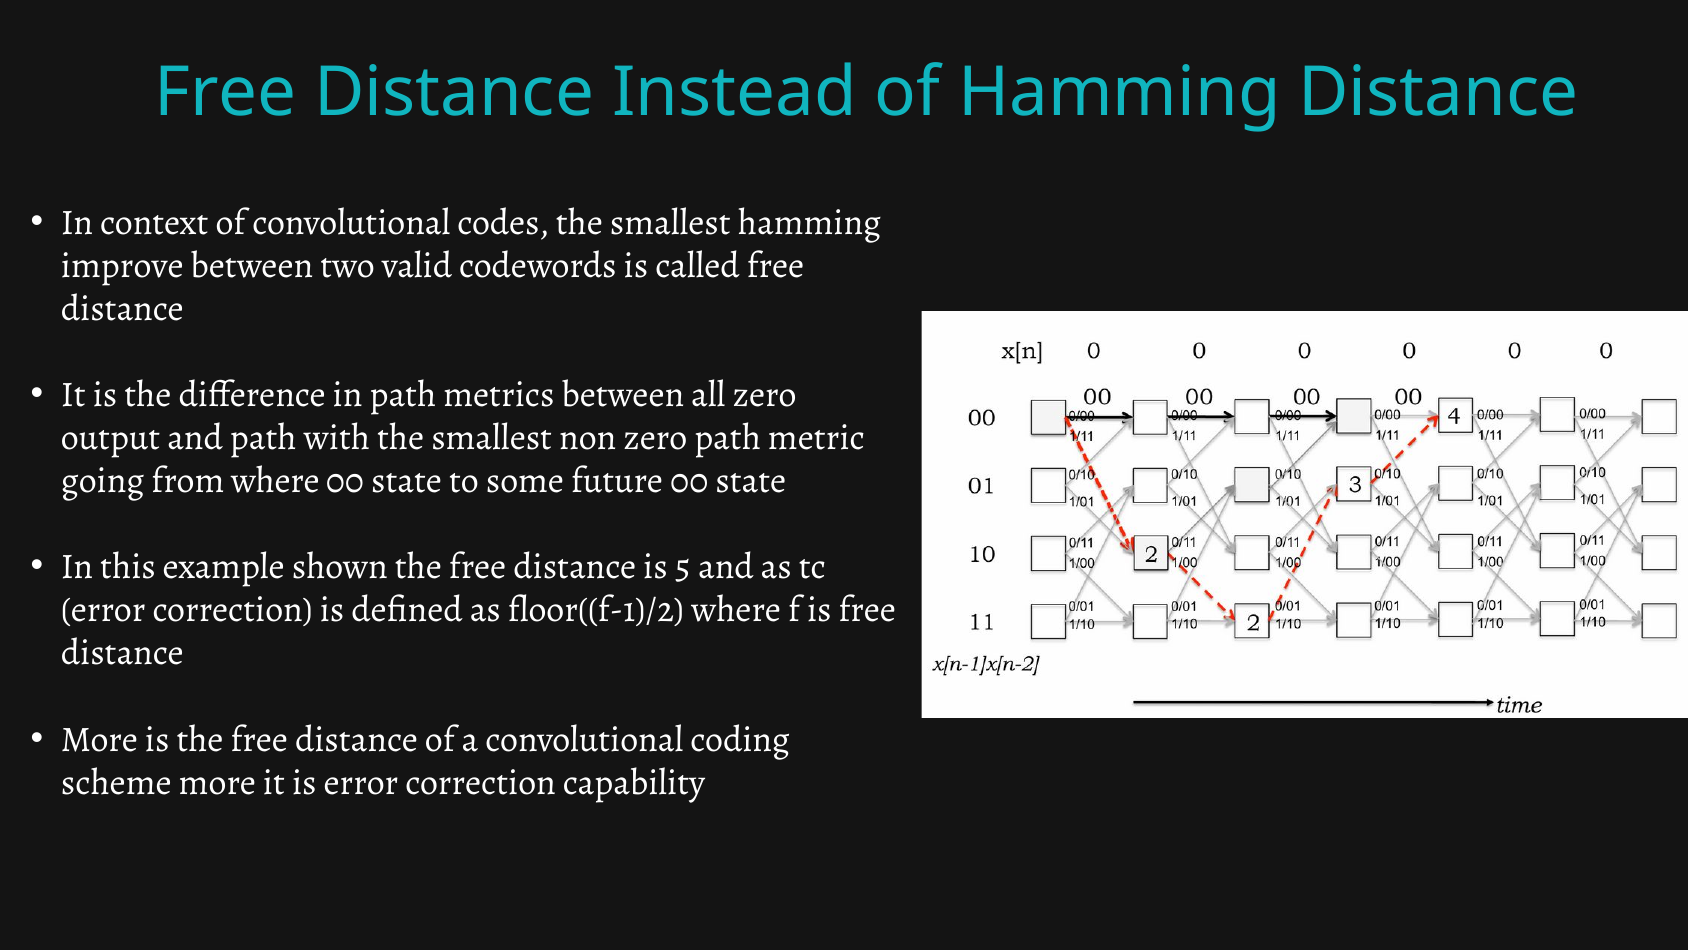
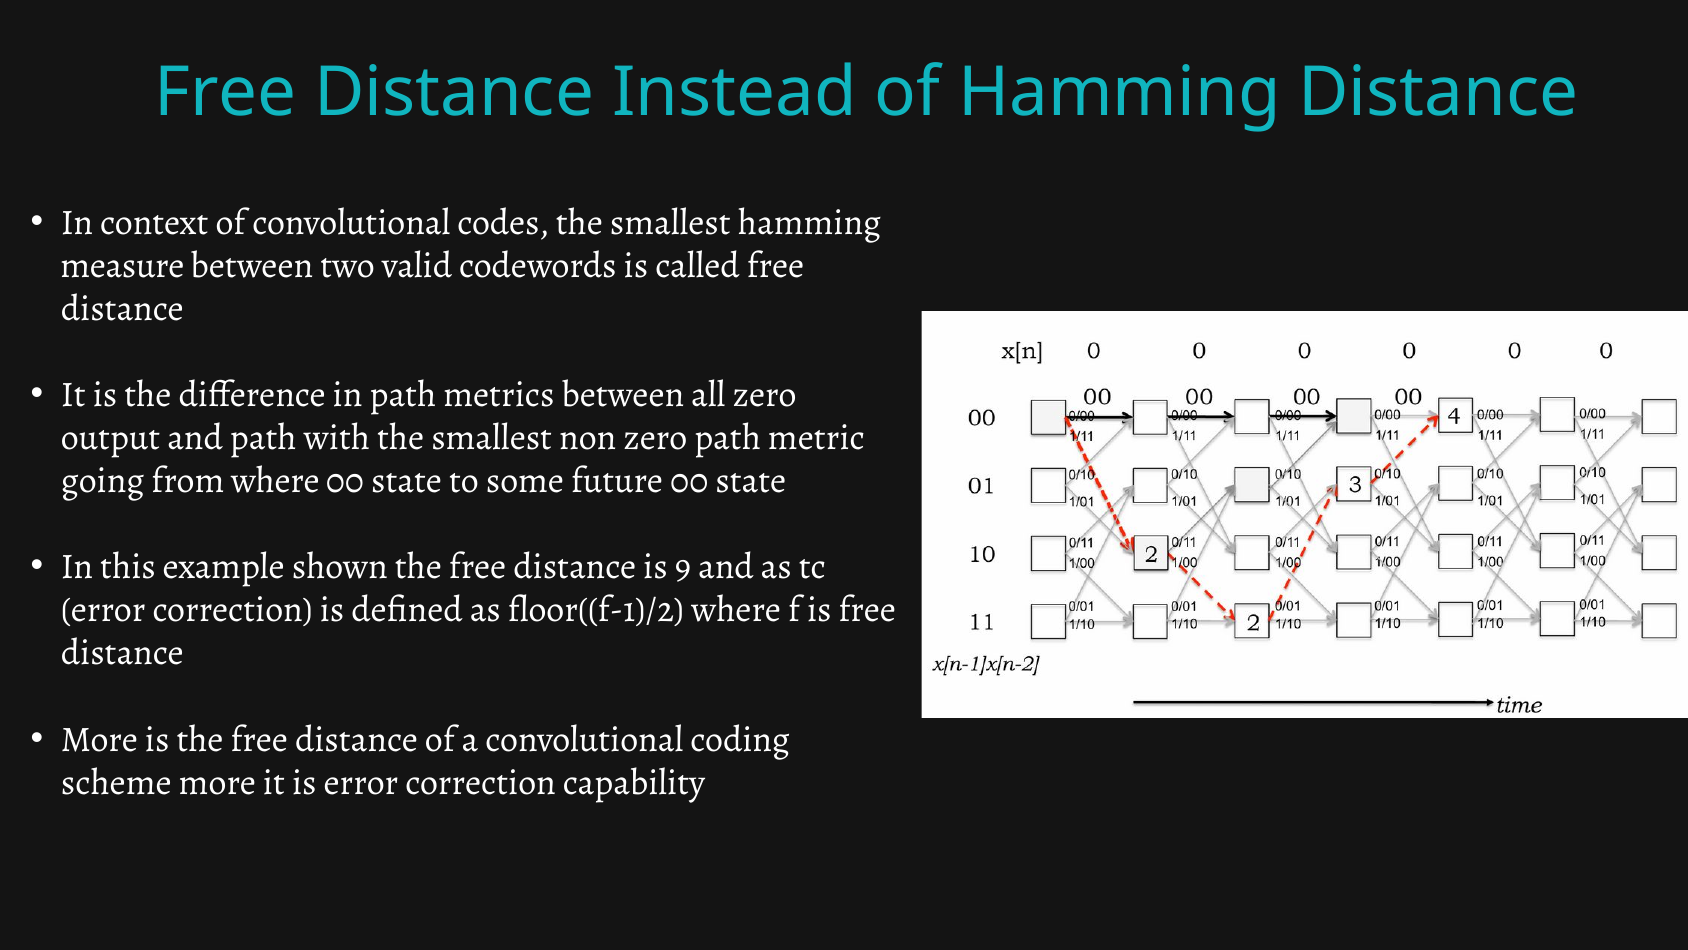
improve: improve -> measure
5: 5 -> 9
